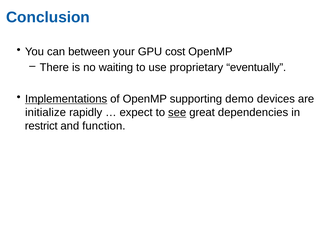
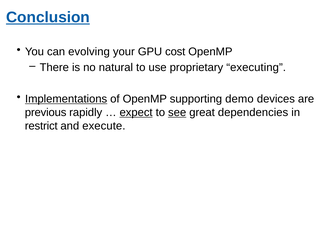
Conclusion underline: none -> present
between: between -> evolving
waiting: waiting -> natural
eventually: eventually -> executing
initialize: initialize -> previous
expect underline: none -> present
function: function -> execute
